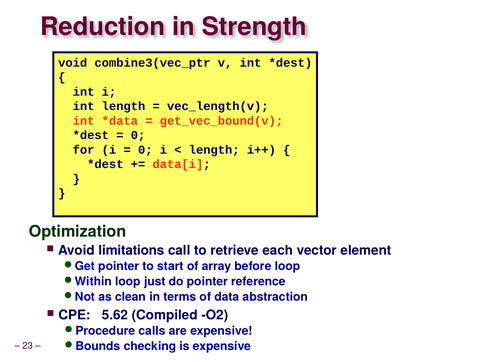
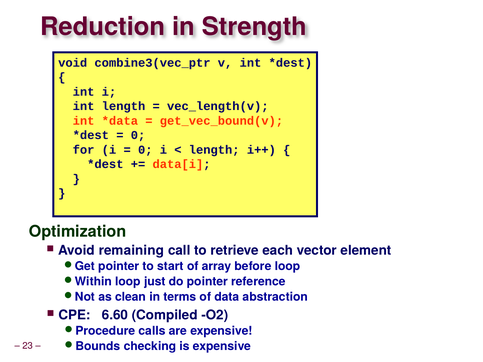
limitations: limitations -> remaining
5.62: 5.62 -> 6.60
